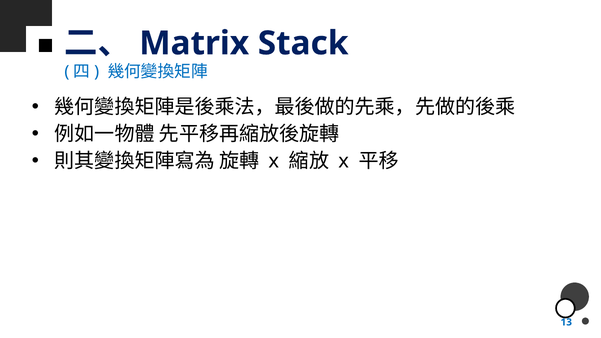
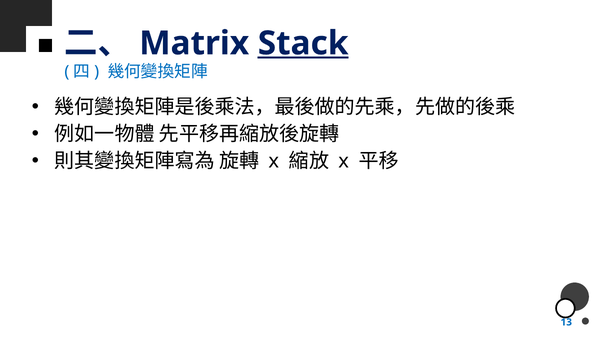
Stack underline: none -> present
